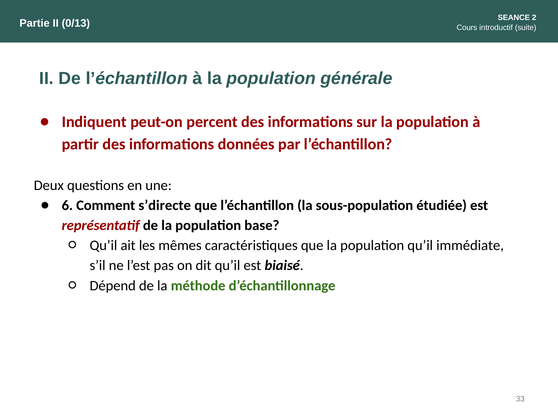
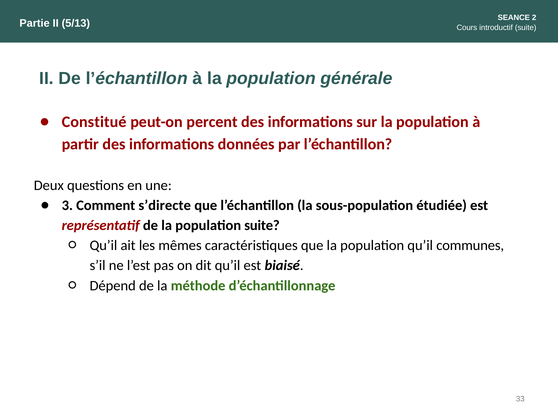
0/13: 0/13 -> 5/13
Indiquent: Indiquent -> Constitué
6: 6 -> 3
population base: base -> suite
immédiate: immédiate -> communes
